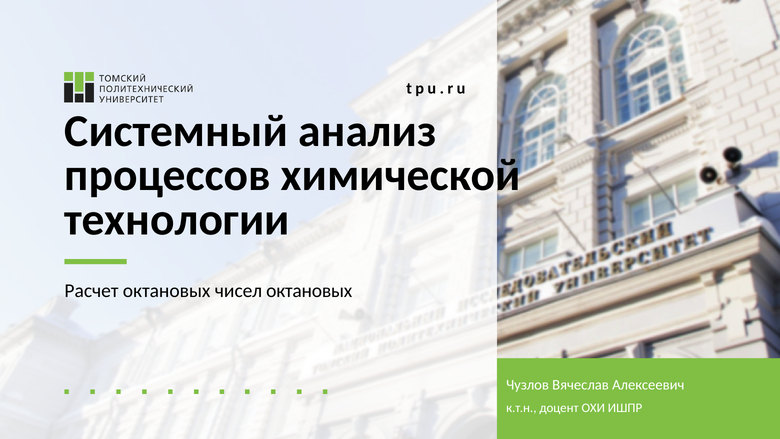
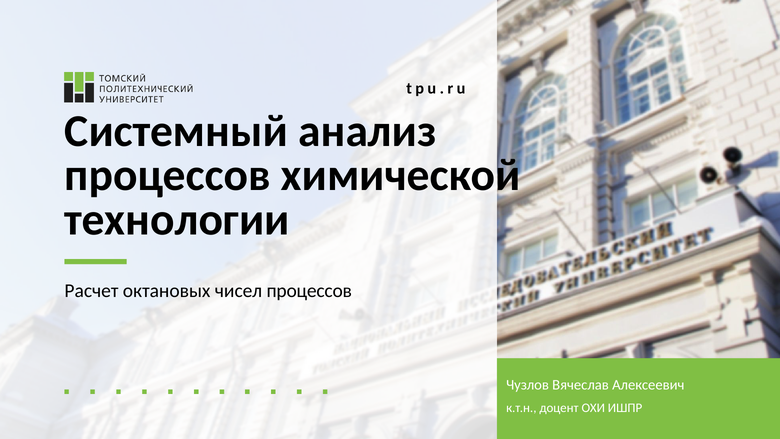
чисел октановых: октановых -> процессов
